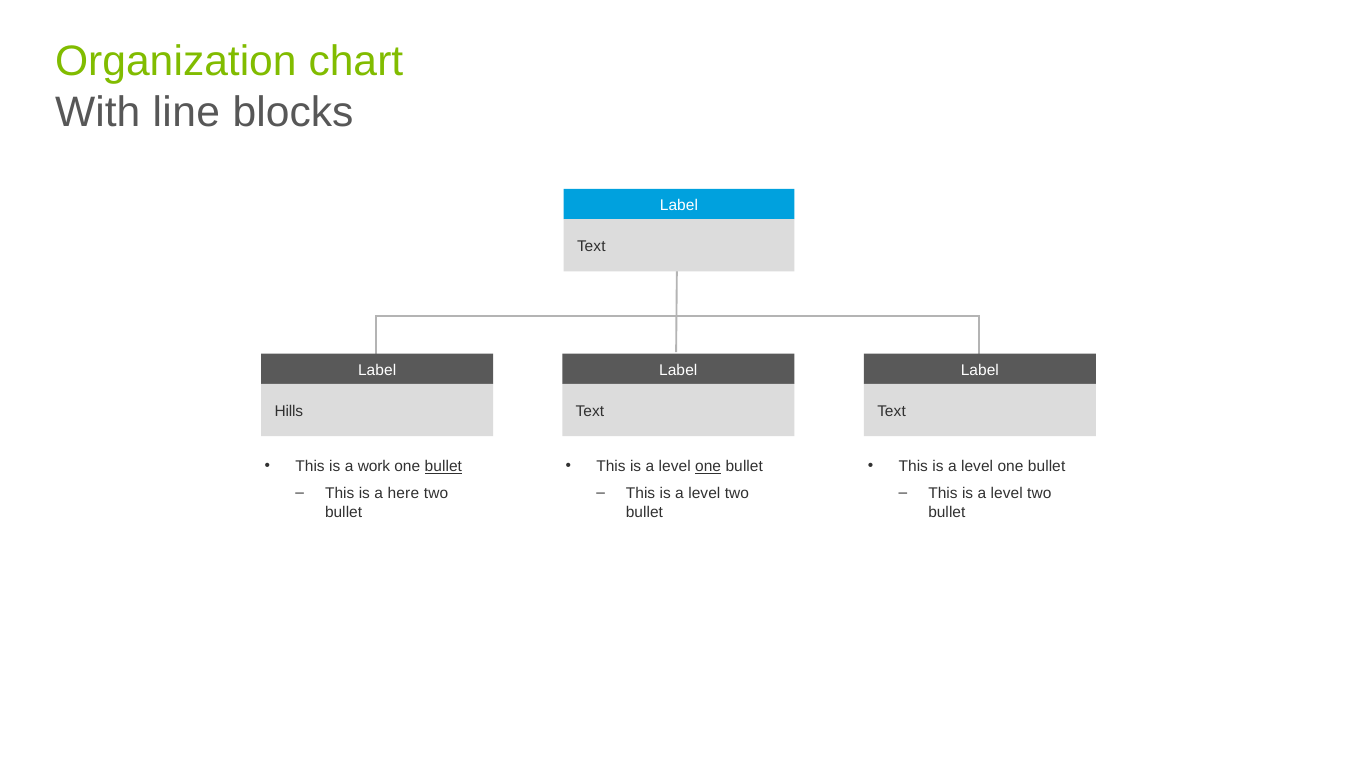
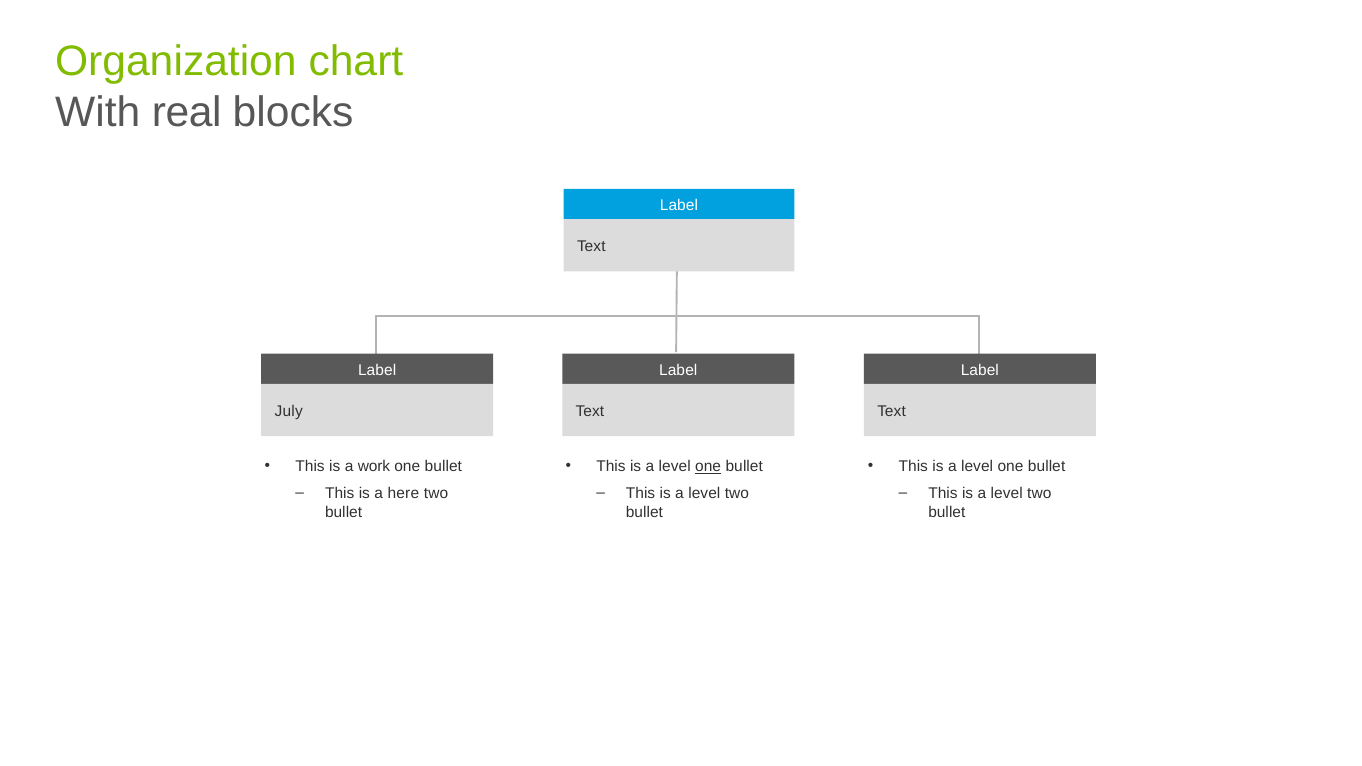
line: line -> real
Hills: Hills -> July
bullet at (443, 466) underline: present -> none
